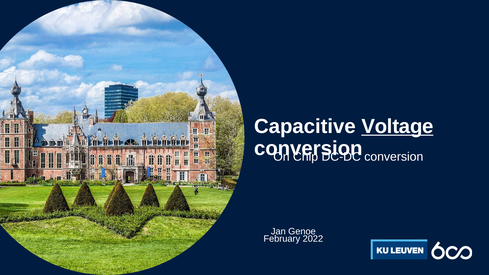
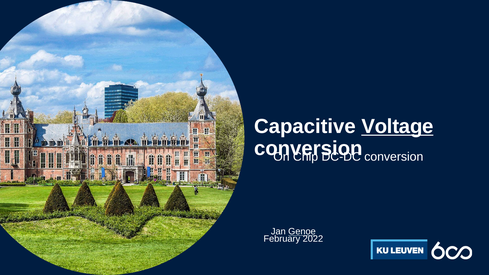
Genoe underline: none -> present
